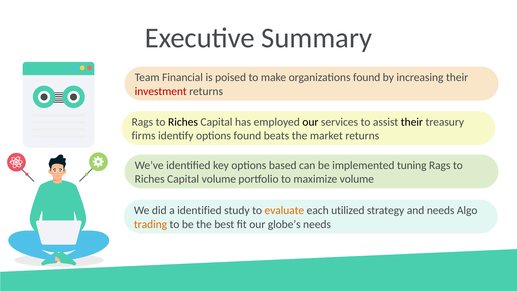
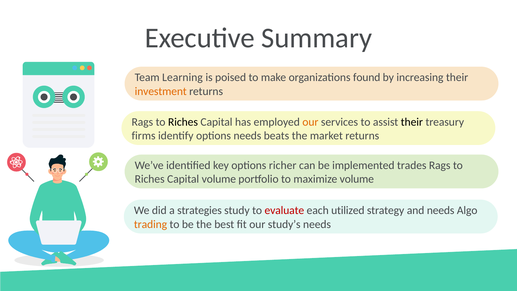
Financial: Financial -> Learning
investment colour: red -> orange
our at (310, 122) colour: black -> orange
options found: found -> needs
based: based -> richer
tuning: tuning -> trades
a identified: identified -> strategies
evaluate colour: orange -> red
globe’s: globe’s -> study’s
